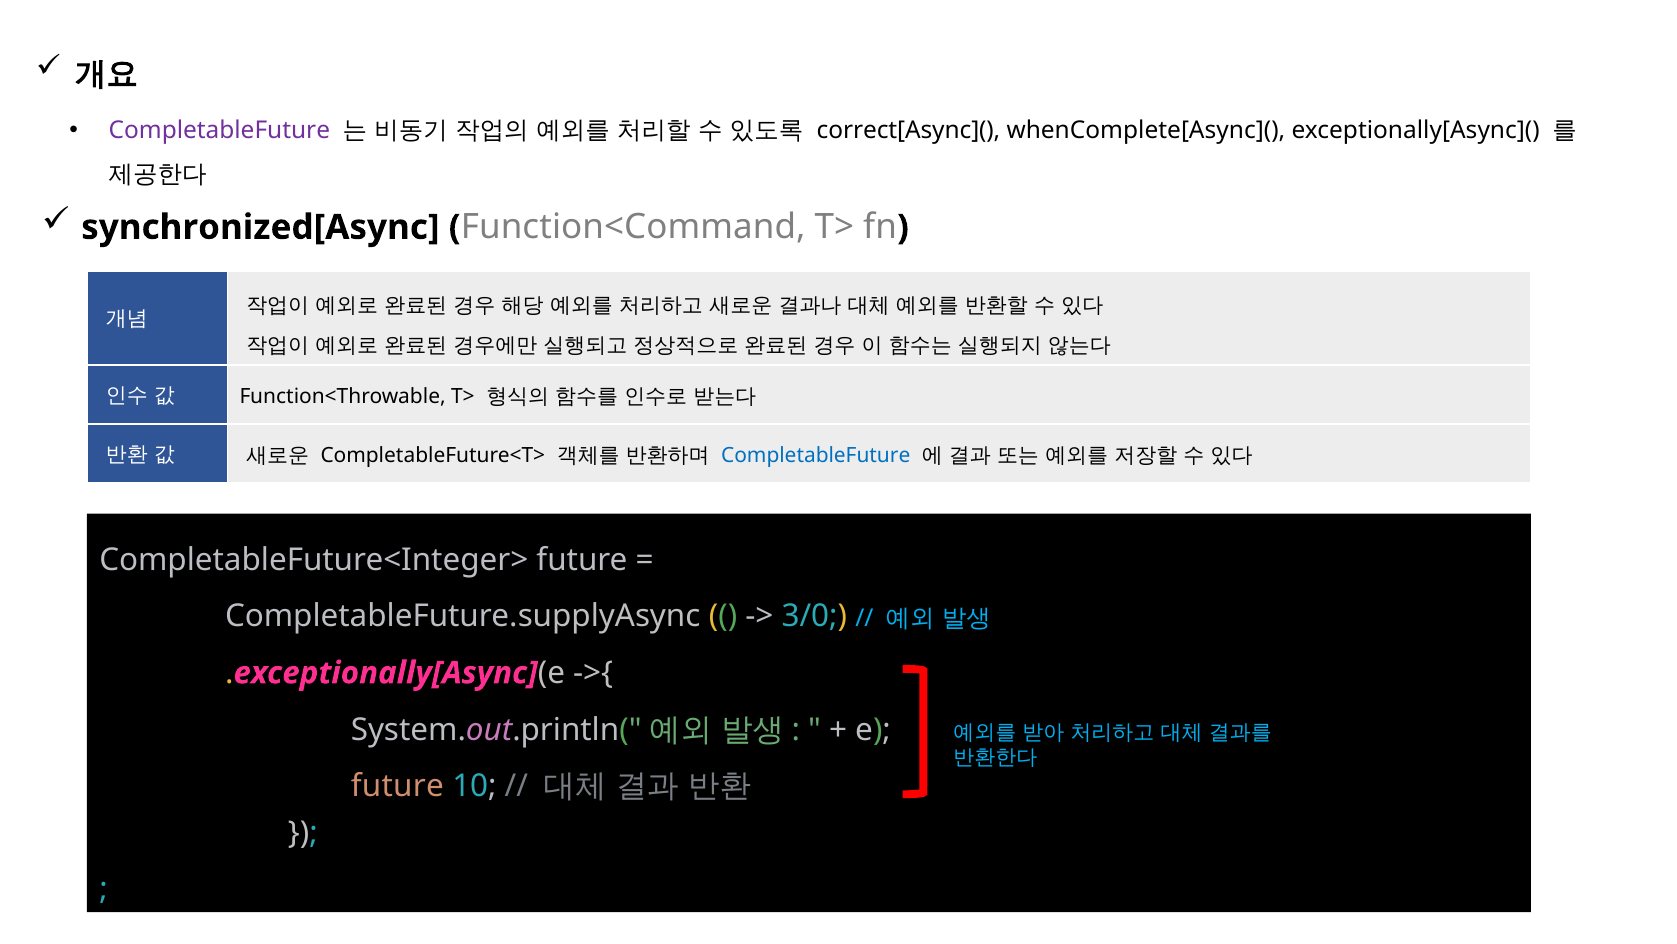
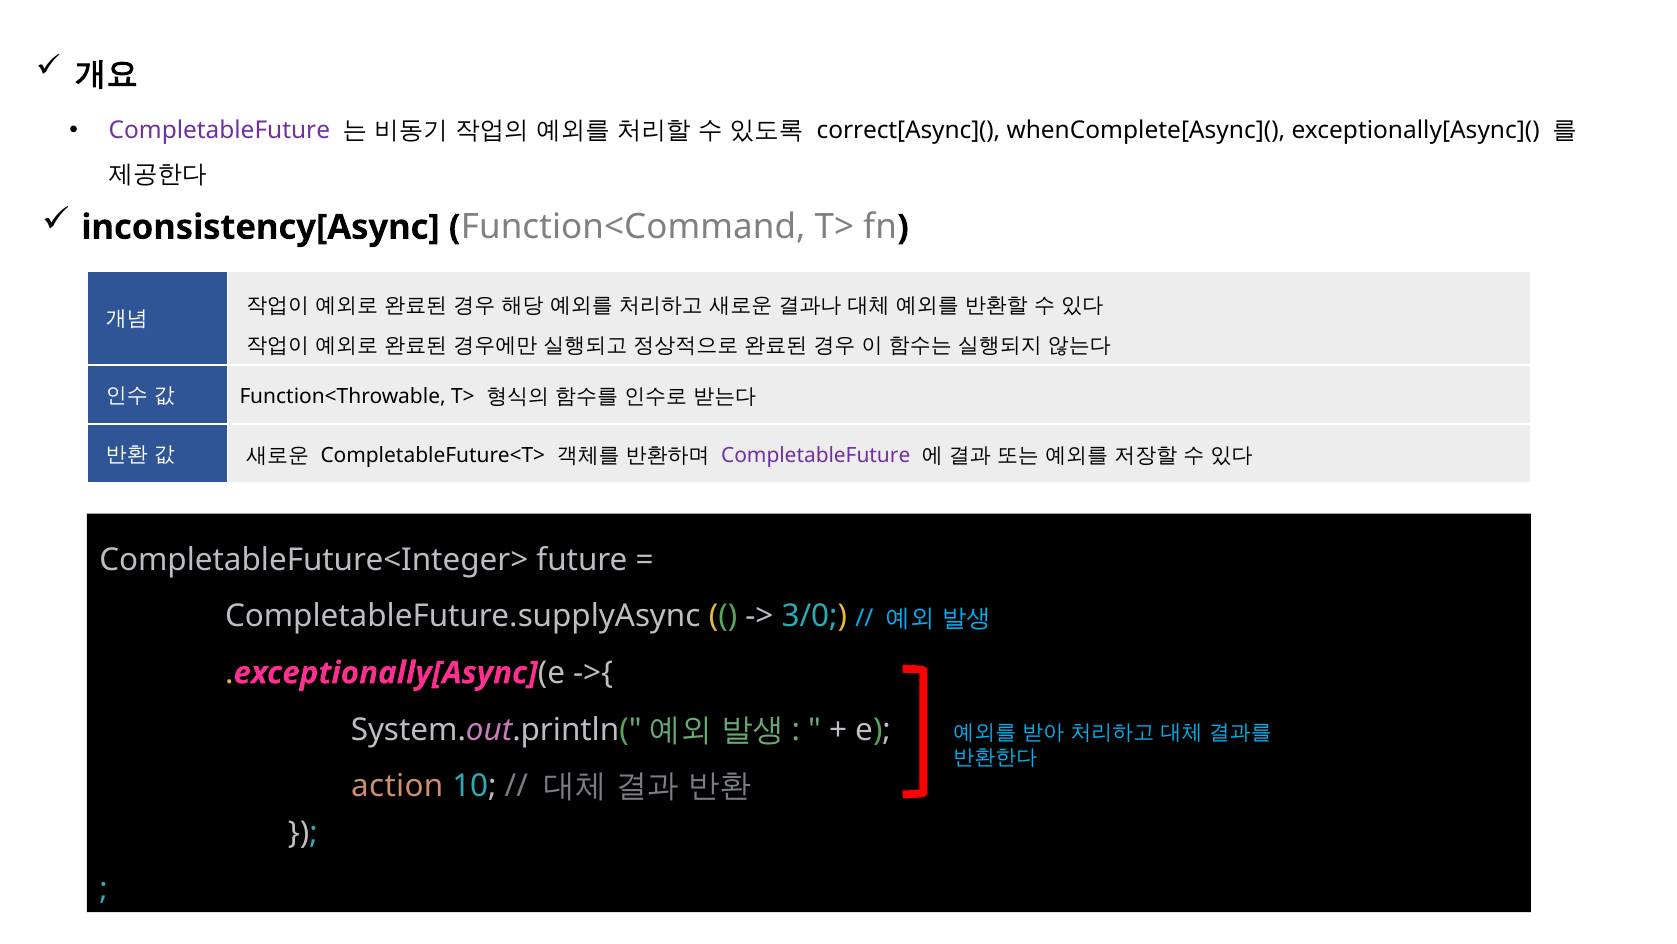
synchronized[Async: synchronized[Async -> inconsistency[Async
CompletableFuture at (816, 455) colour: blue -> purple
future at (397, 786): future -> action
